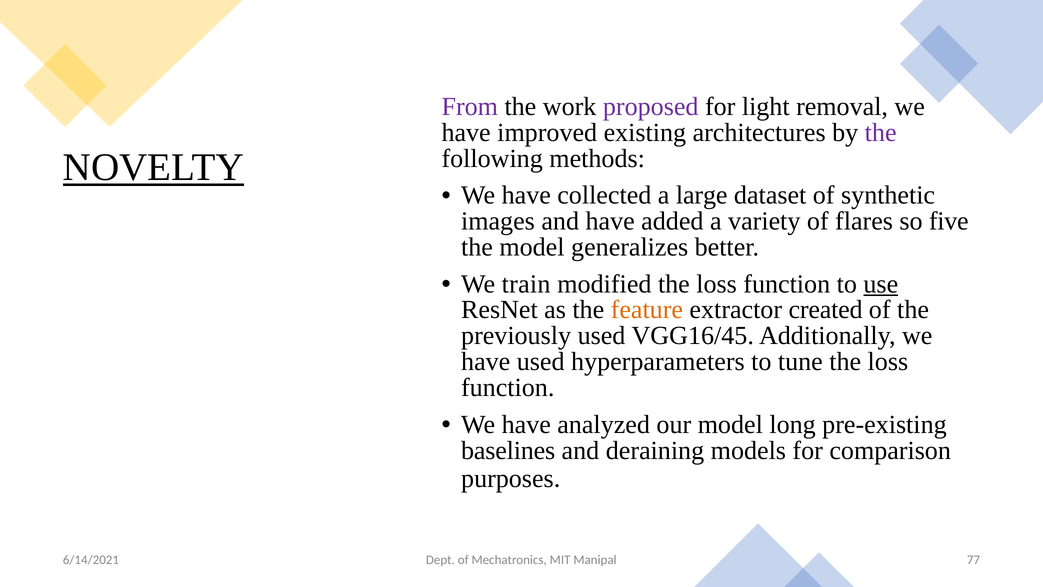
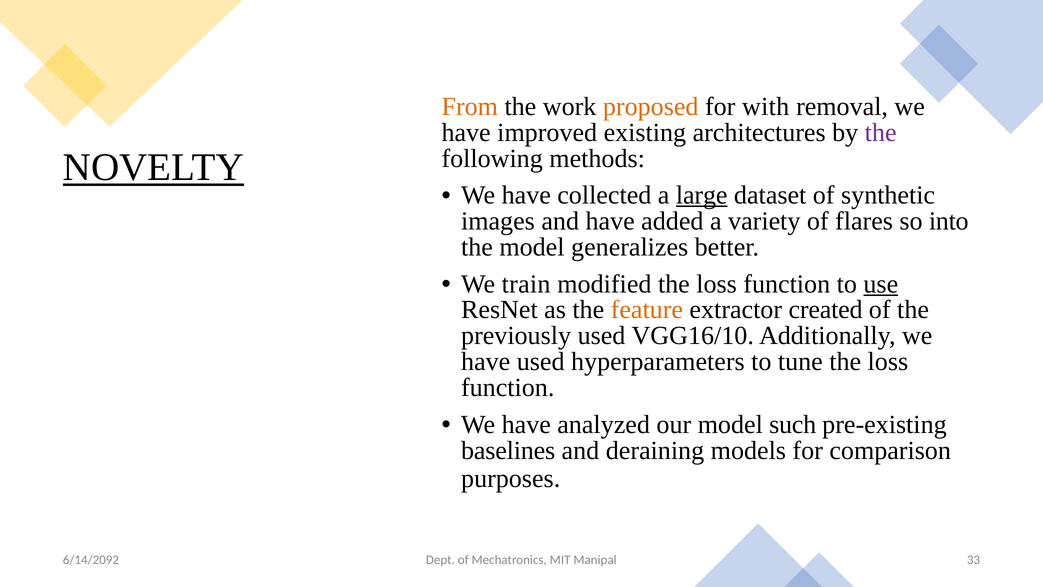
From colour: purple -> orange
proposed colour: purple -> orange
light: light -> with
large underline: none -> present
five: five -> into
VGG16/45: VGG16/45 -> VGG16/10
long: long -> such
6/14/2021: 6/14/2021 -> 6/14/2092
77: 77 -> 33
